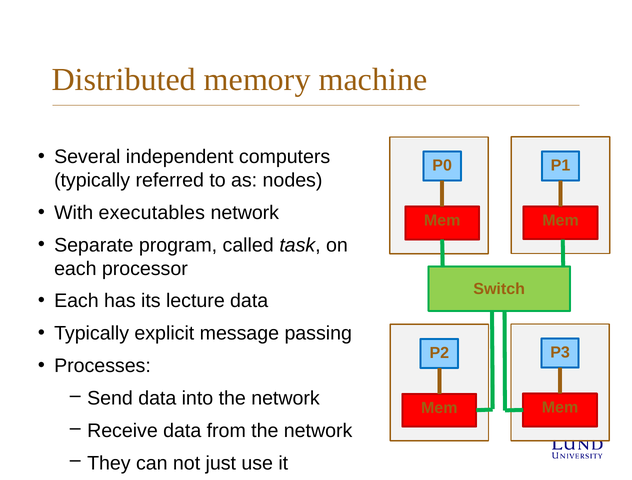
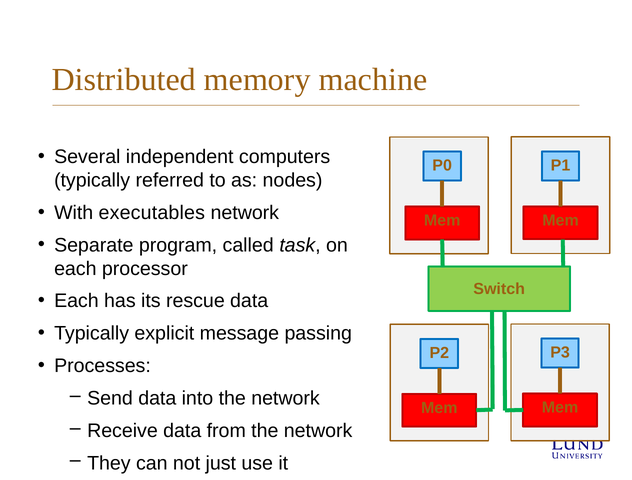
lecture: lecture -> rescue
